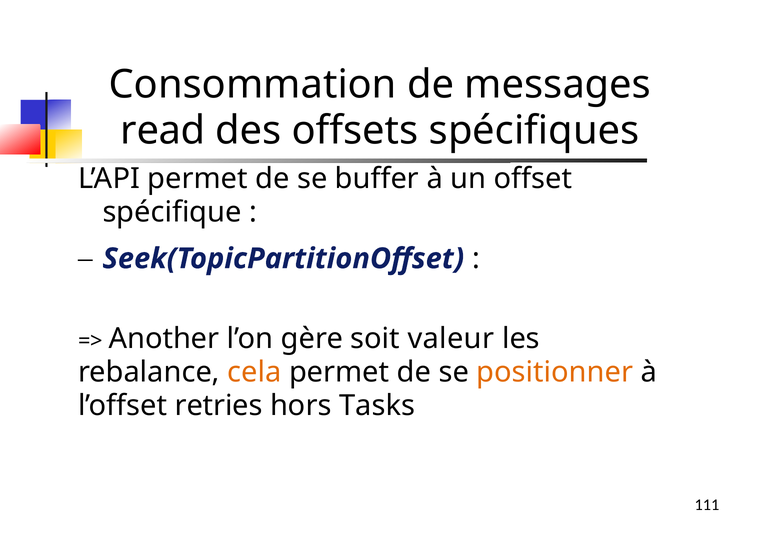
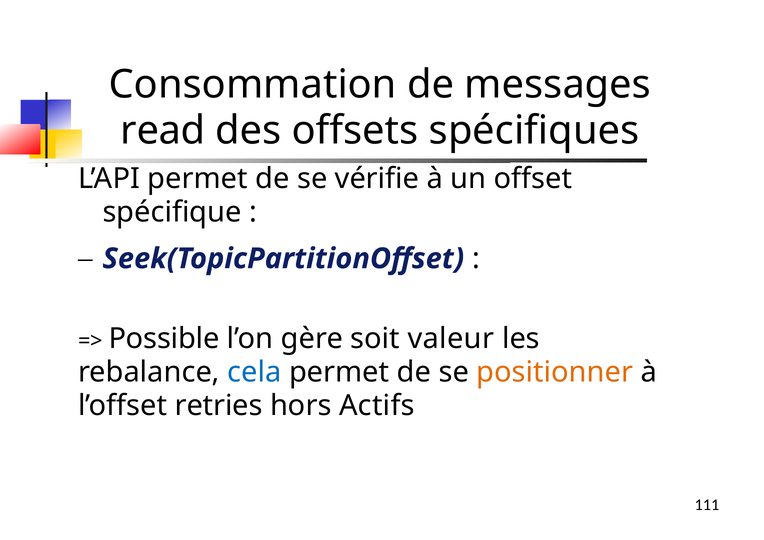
buffer: buffer -> vérifie
Another: Another -> Possible
cela colour: orange -> blue
Tasks: Tasks -> Actifs
